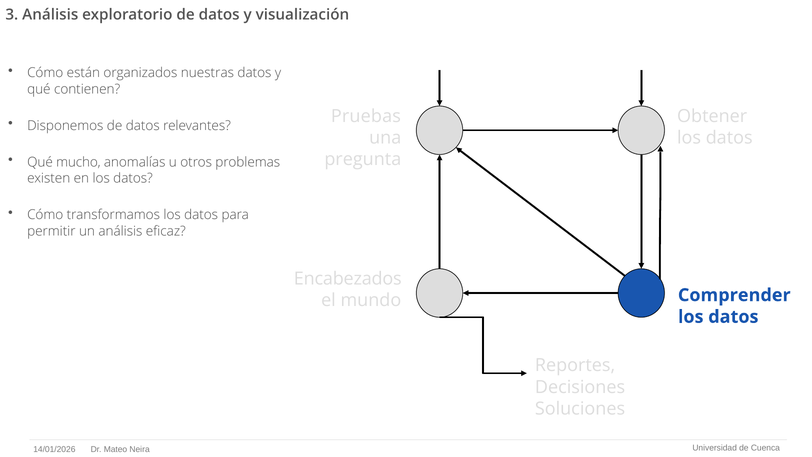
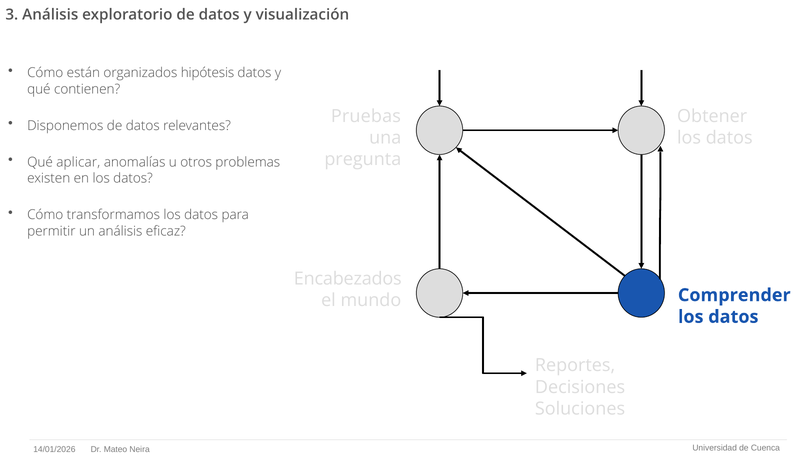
nuestras: nuestras -> hipótesis
mucho: mucho -> aplicar
